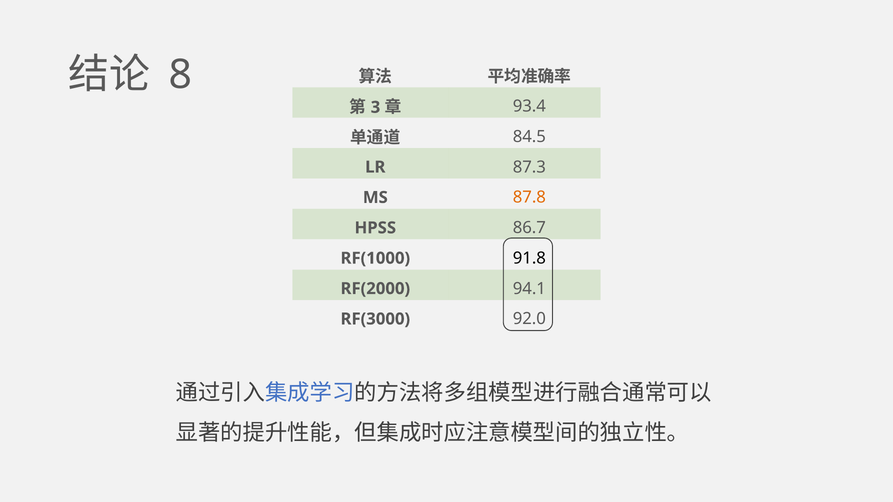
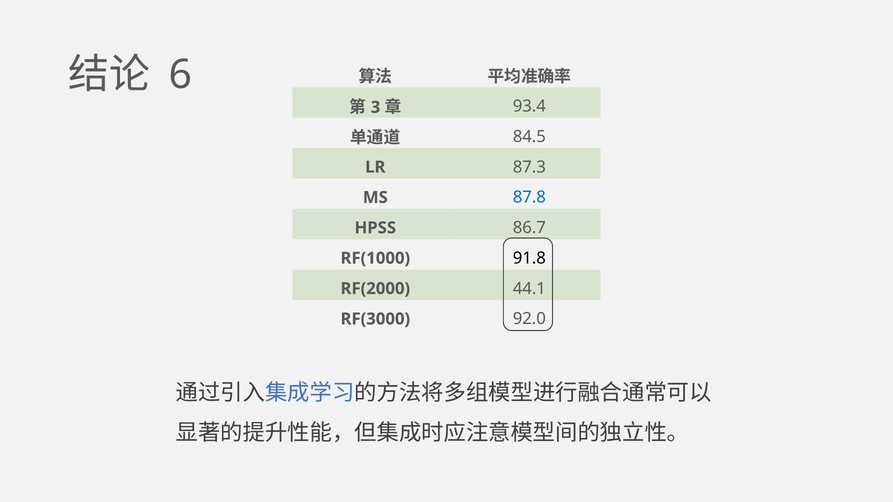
8: 8 -> 6
87.8 colour: orange -> blue
94.1: 94.1 -> 44.1
